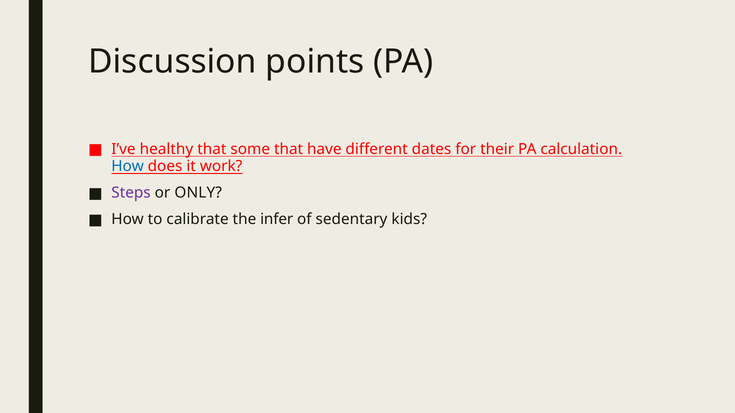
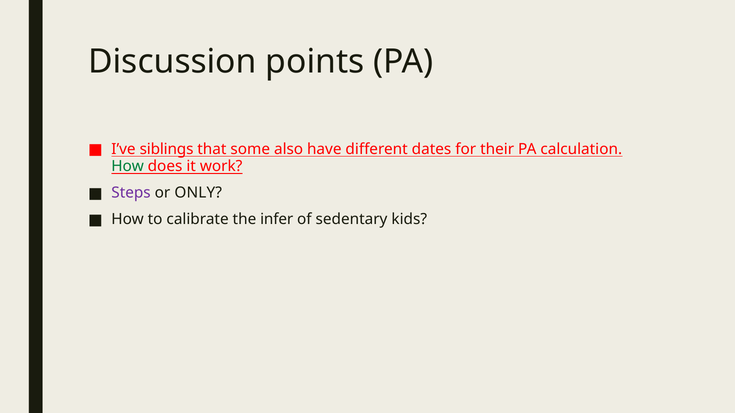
healthy: healthy -> siblings
some that: that -> also
How at (128, 167) colour: blue -> green
